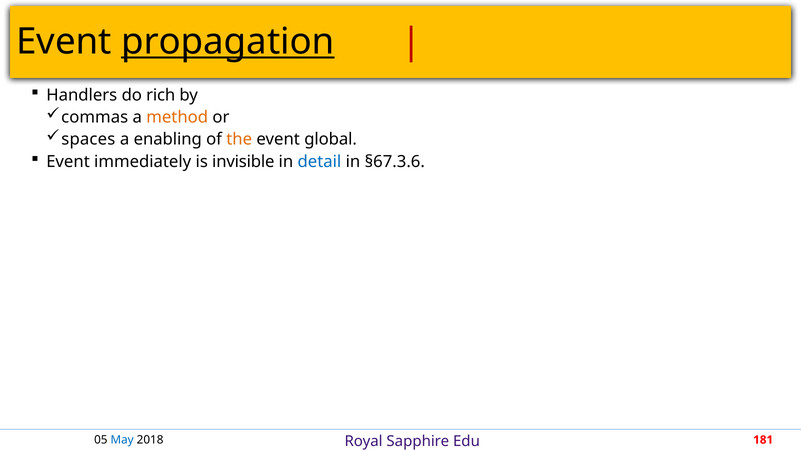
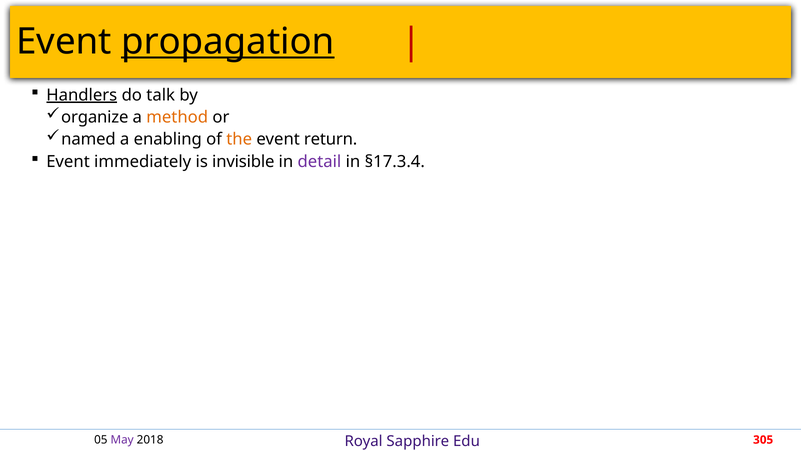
Handlers underline: none -> present
rich: rich -> talk
commas: commas -> organize
spaces: spaces -> named
global: global -> return
detail colour: blue -> purple
§67.3.6: §67.3.6 -> §17.3.4
May colour: blue -> purple
181: 181 -> 305
